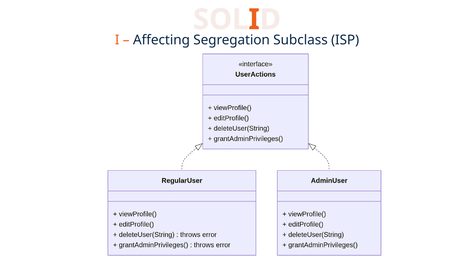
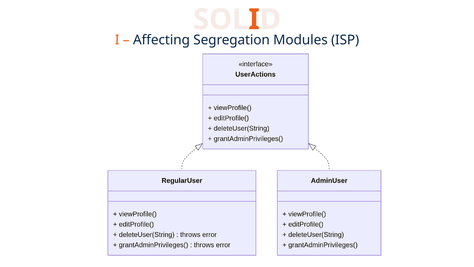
Subclass: Subclass -> Modules
